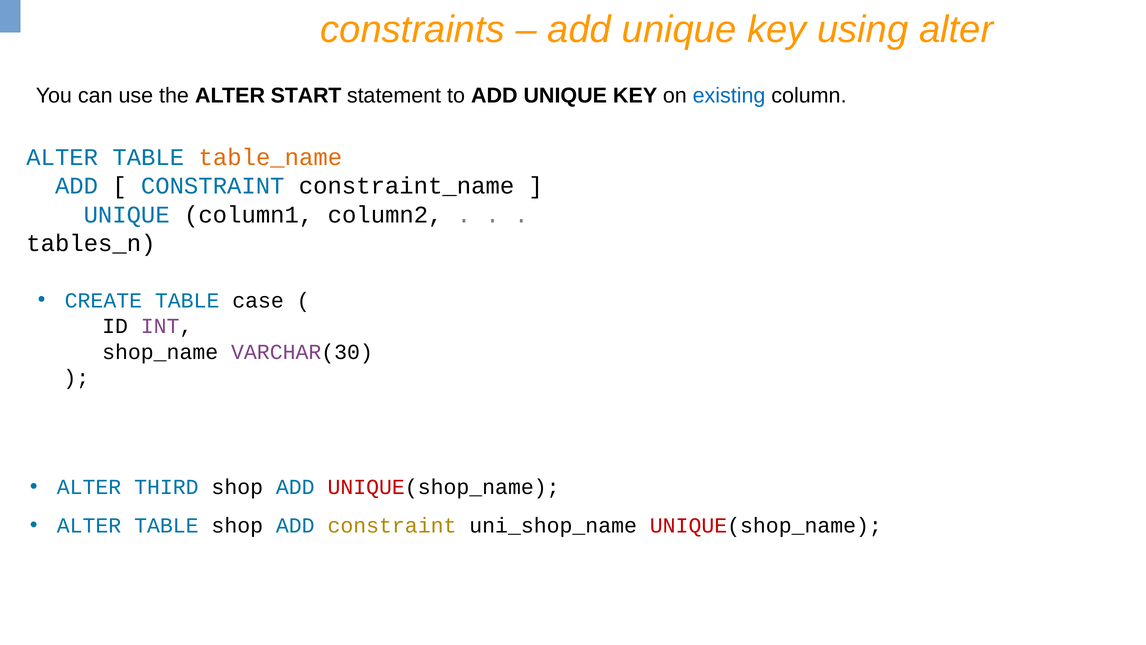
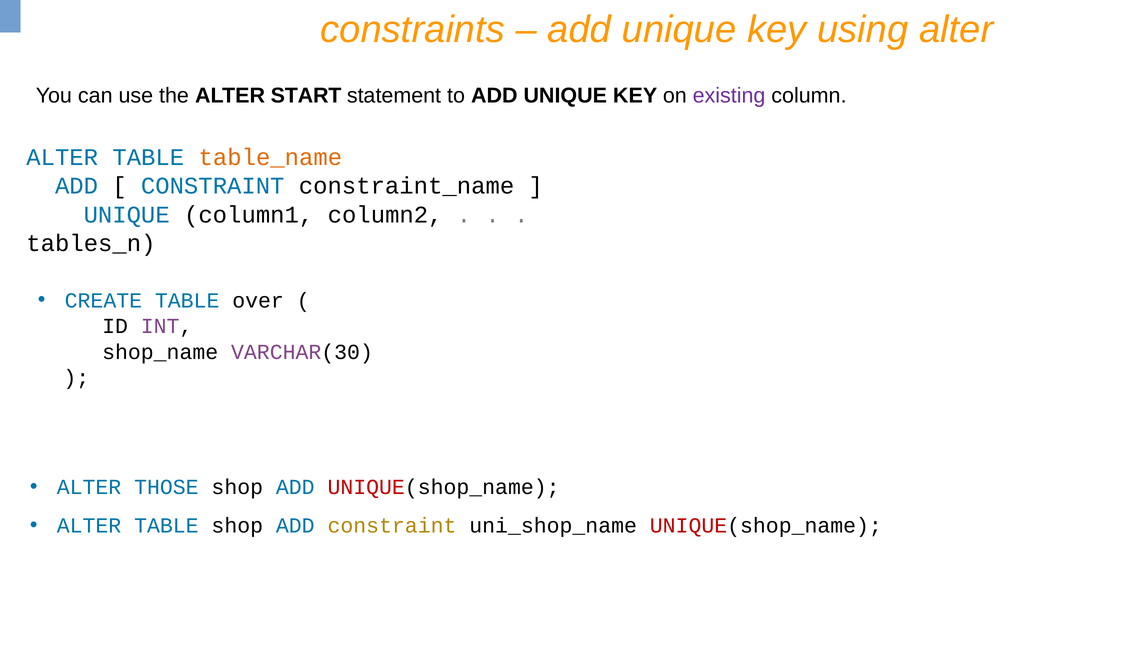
existing colour: blue -> purple
case: case -> over
THIRD: THIRD -> THOSE
